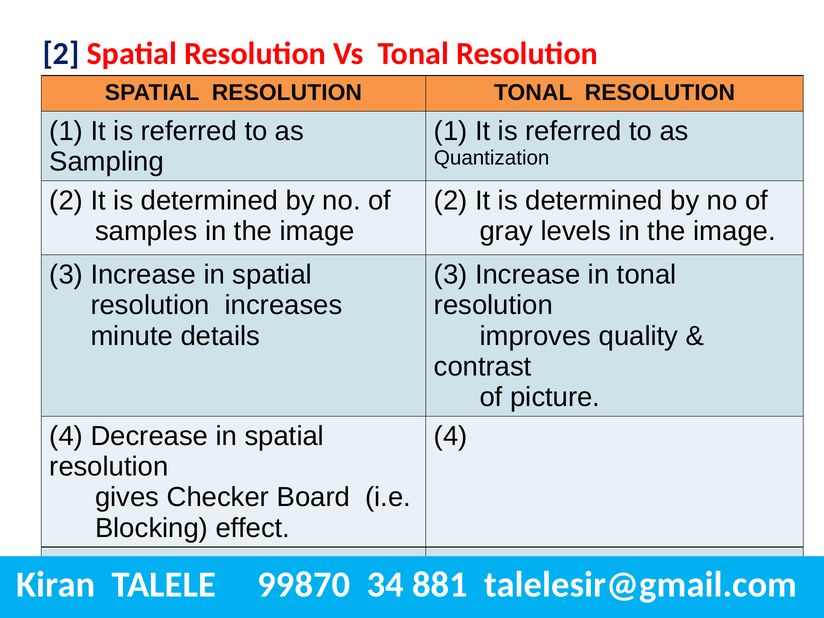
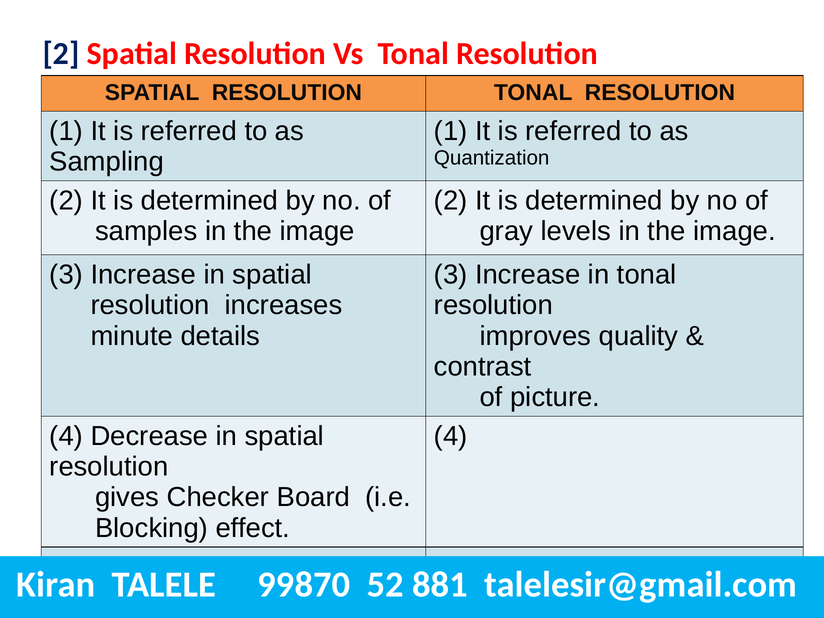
34: 34 -> 52
